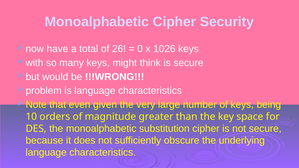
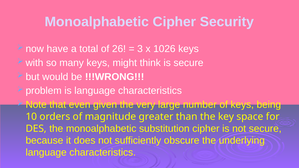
0: 0 -> 3
